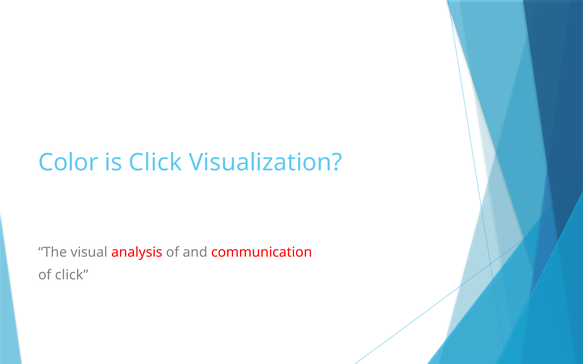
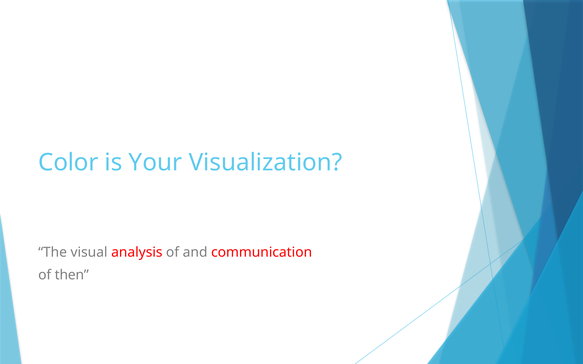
is Click: Click -> Your
of click: click -> then
